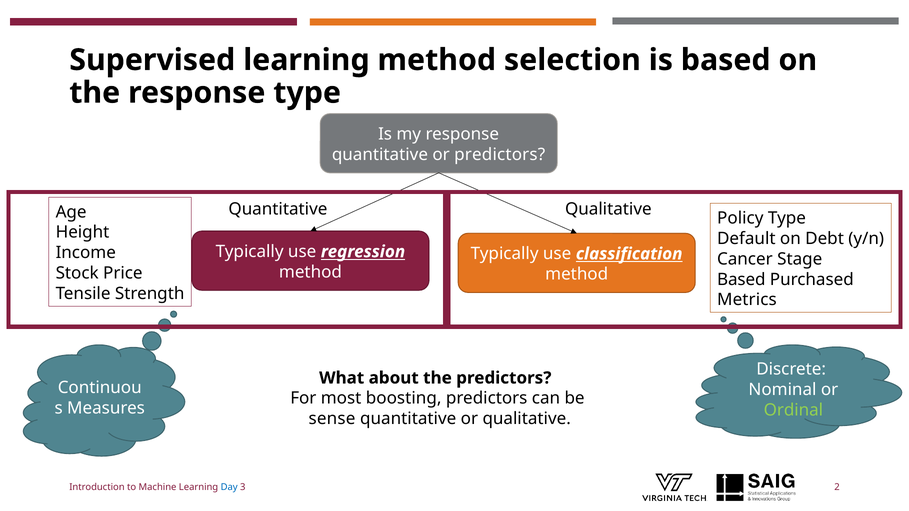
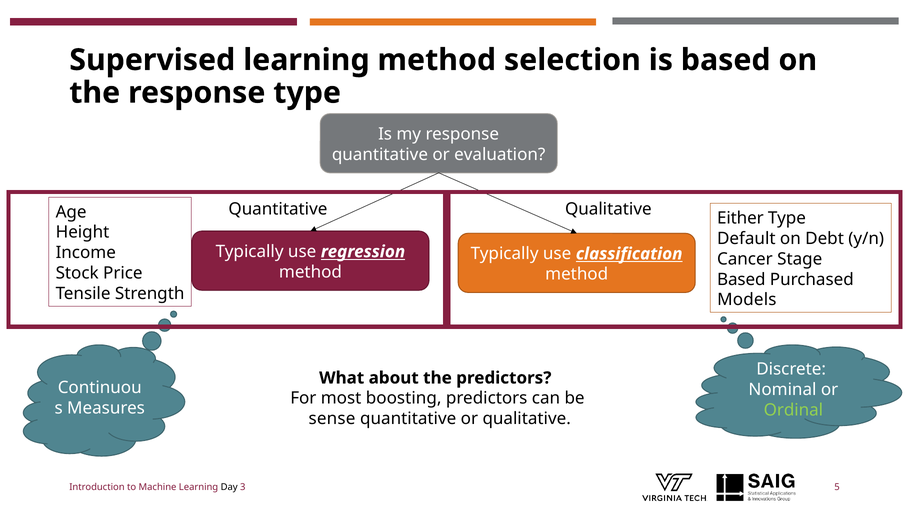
or predictors: predictors -> evaluation
Policy: Policy -> Either
Metrics: Metrics -> Models
Day colour: blue -> black
2: 2 -> 5
